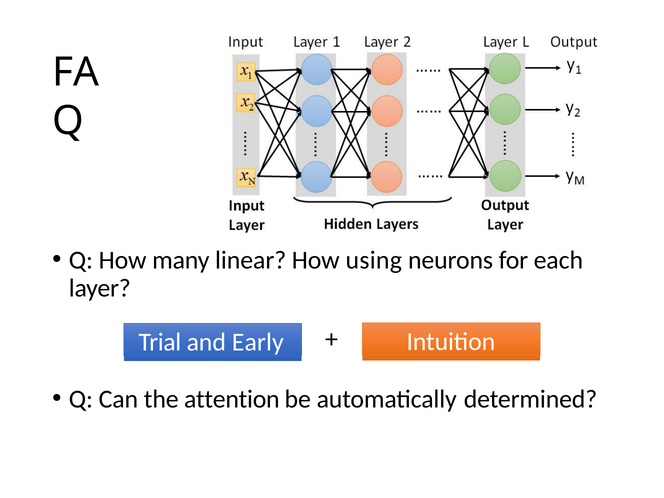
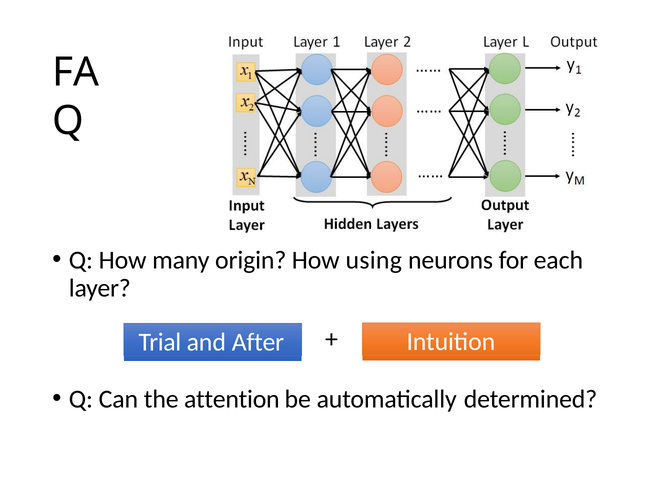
linear: linear -> origin
Early: Early -> After
